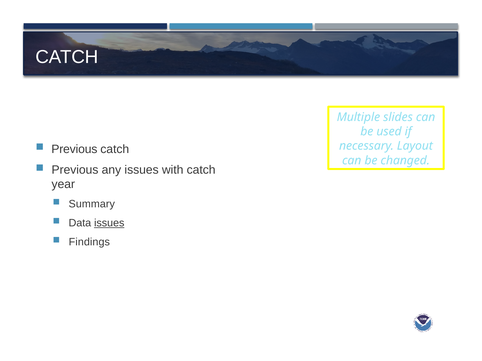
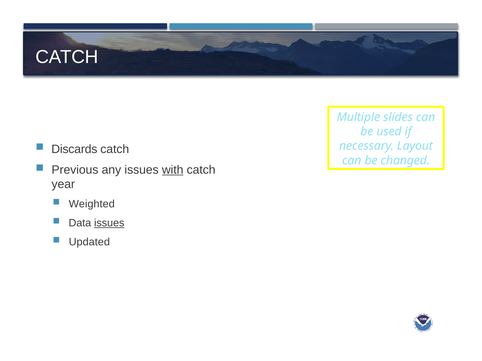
Previous at (74, 149): Previous -> Discards
with underline: none -> present
Summary: Summary -> Weighted
Findings: Findings -> Updated
